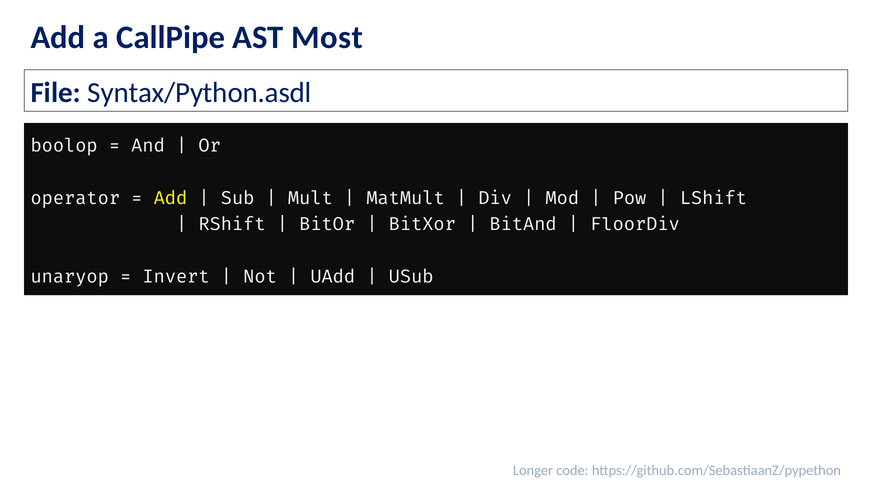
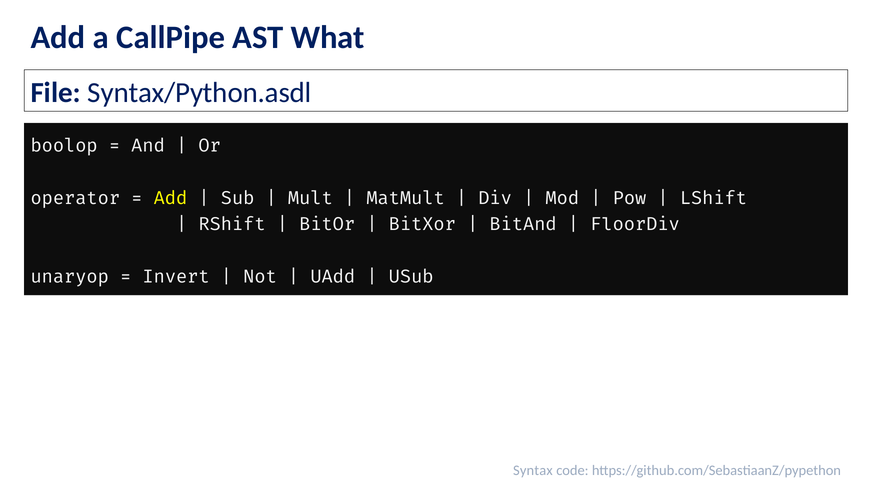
Most: Most -> What
Longer: Longer -> Syntax
